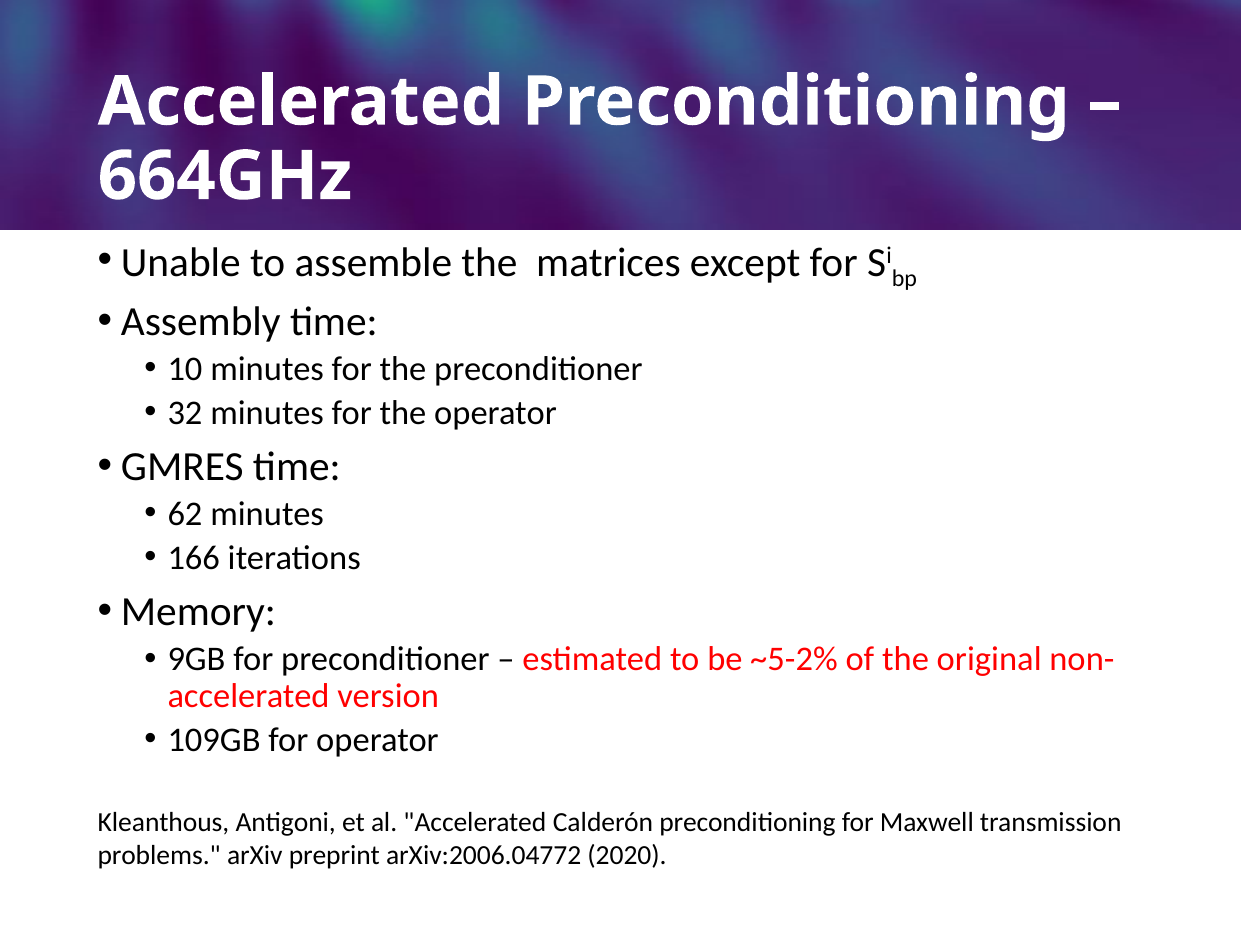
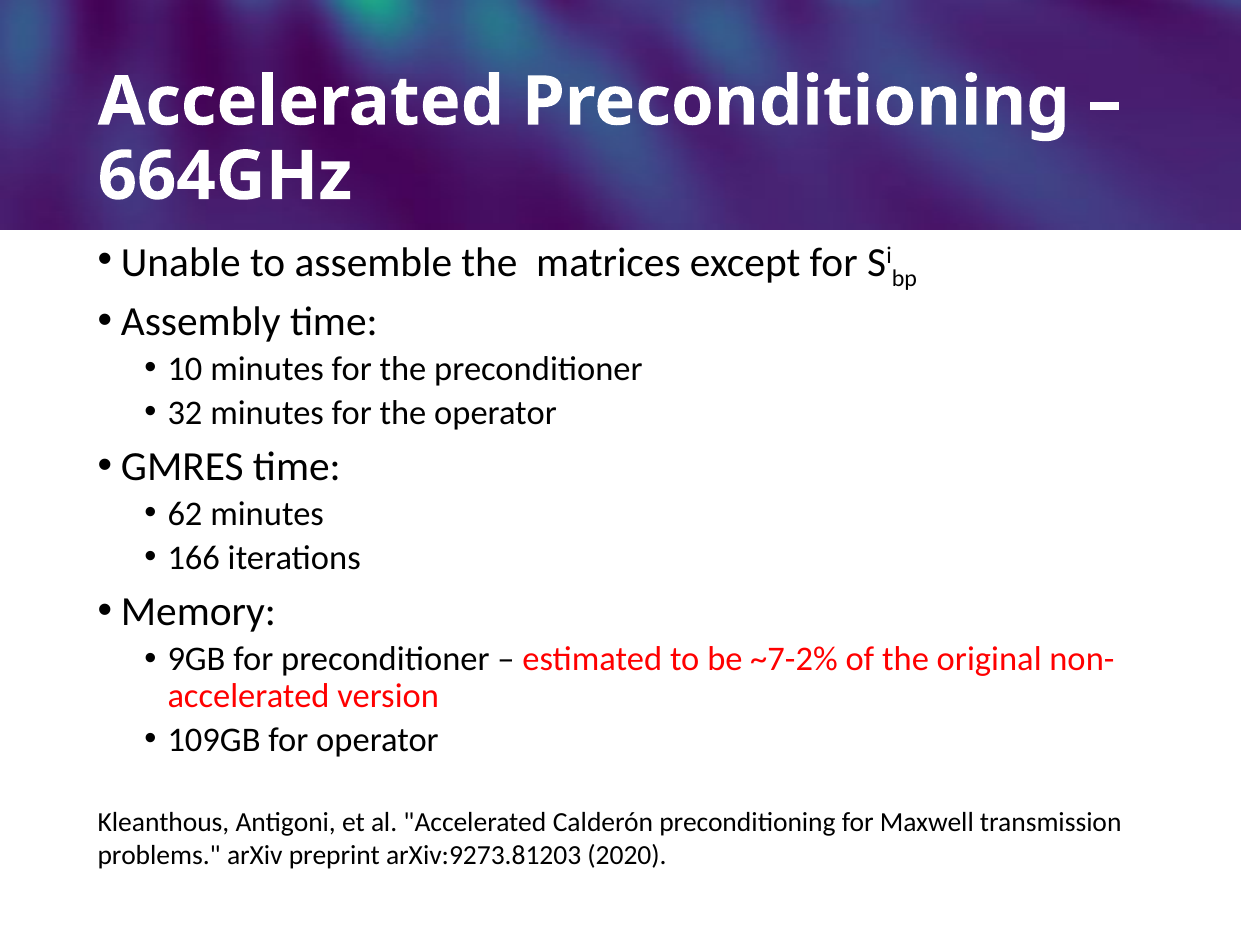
~5-2%: ~5-2% -> ~7-2%
arXiv:2006.04772: arXiv:2006.04772 -> arXiv:9273.81203
